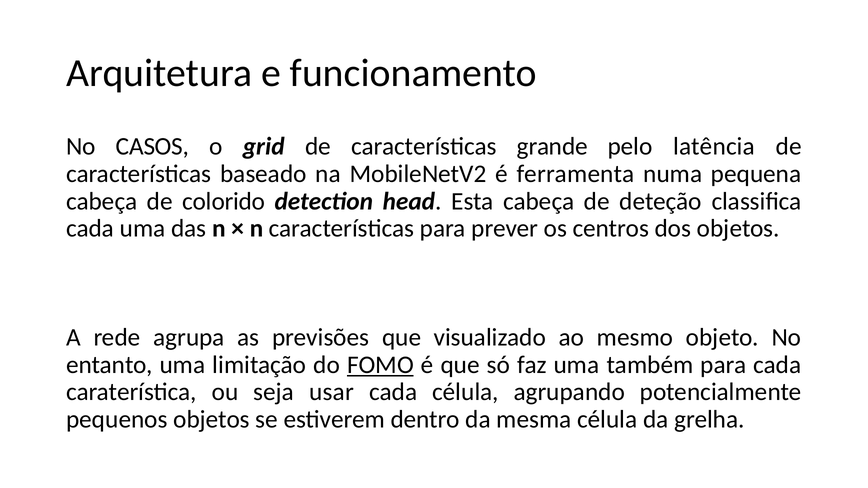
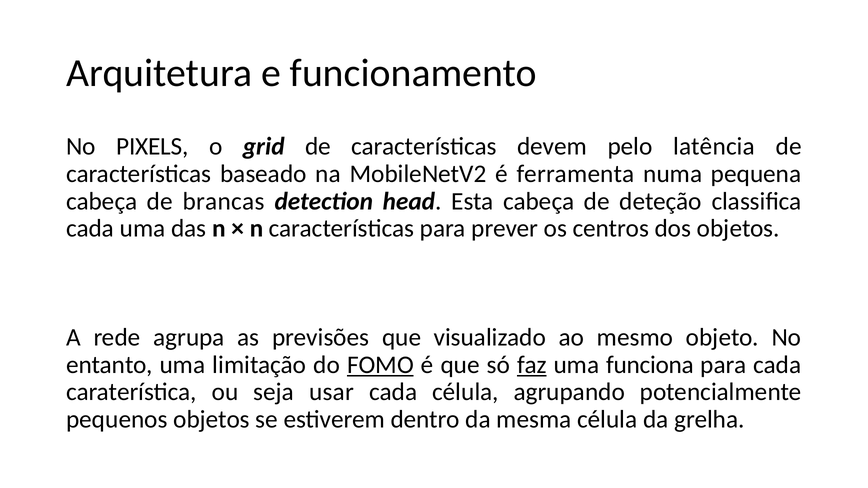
CASOS: CASOS -> PIXELS
grande: grande -> devem
colorido: colorido -> brancas
faz underline: none -> present
também: também -> funciona
